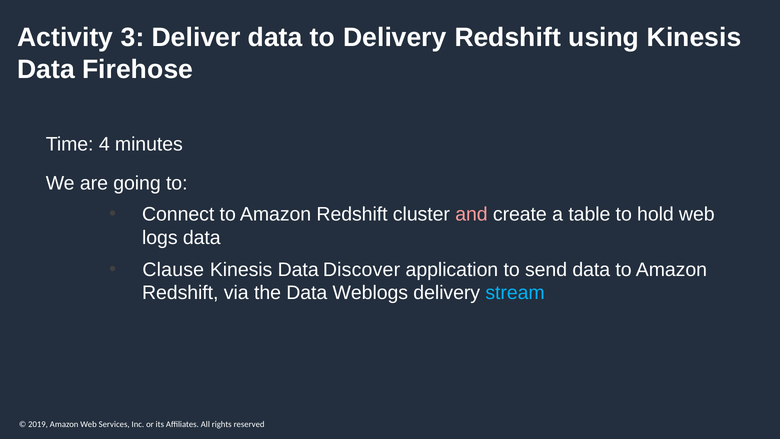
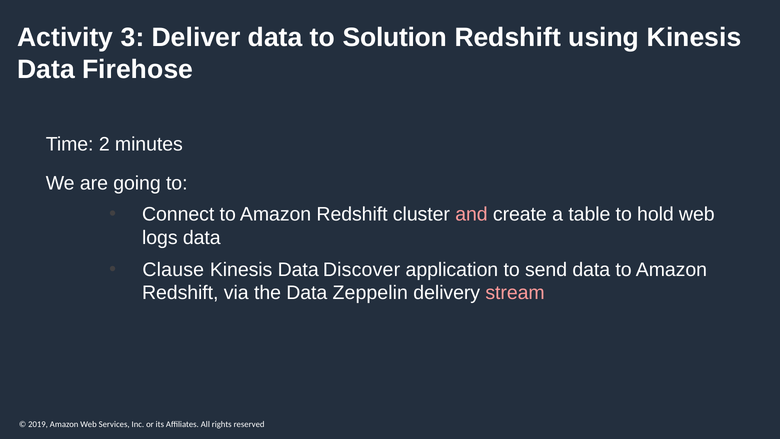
to Delivery: Delivery -> Solution
4: 4 -> 2
Weblogs: Weblogs -> Zeppelin
stream colour: light blue -> pink
